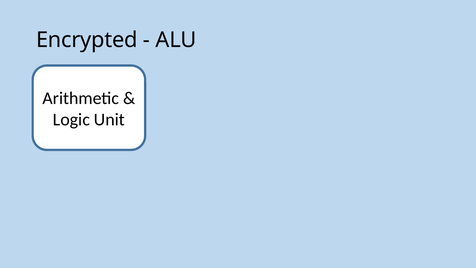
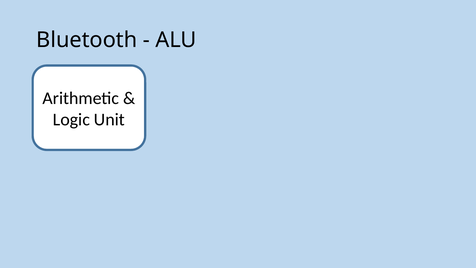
Encrypted: Encrypted -> Bluetooth
